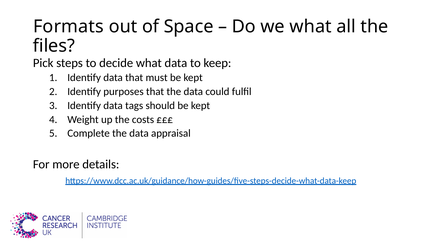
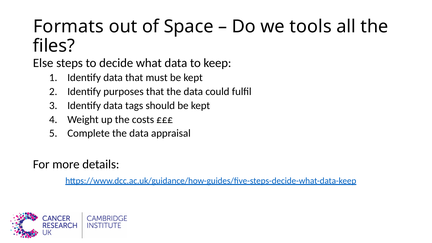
we what: what -> tools
Pick: Pick -> Else
